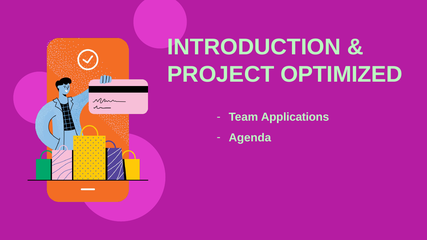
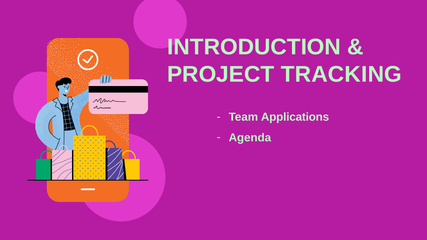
OPTIMIZED: OPTIMIZED -> TRACKING
